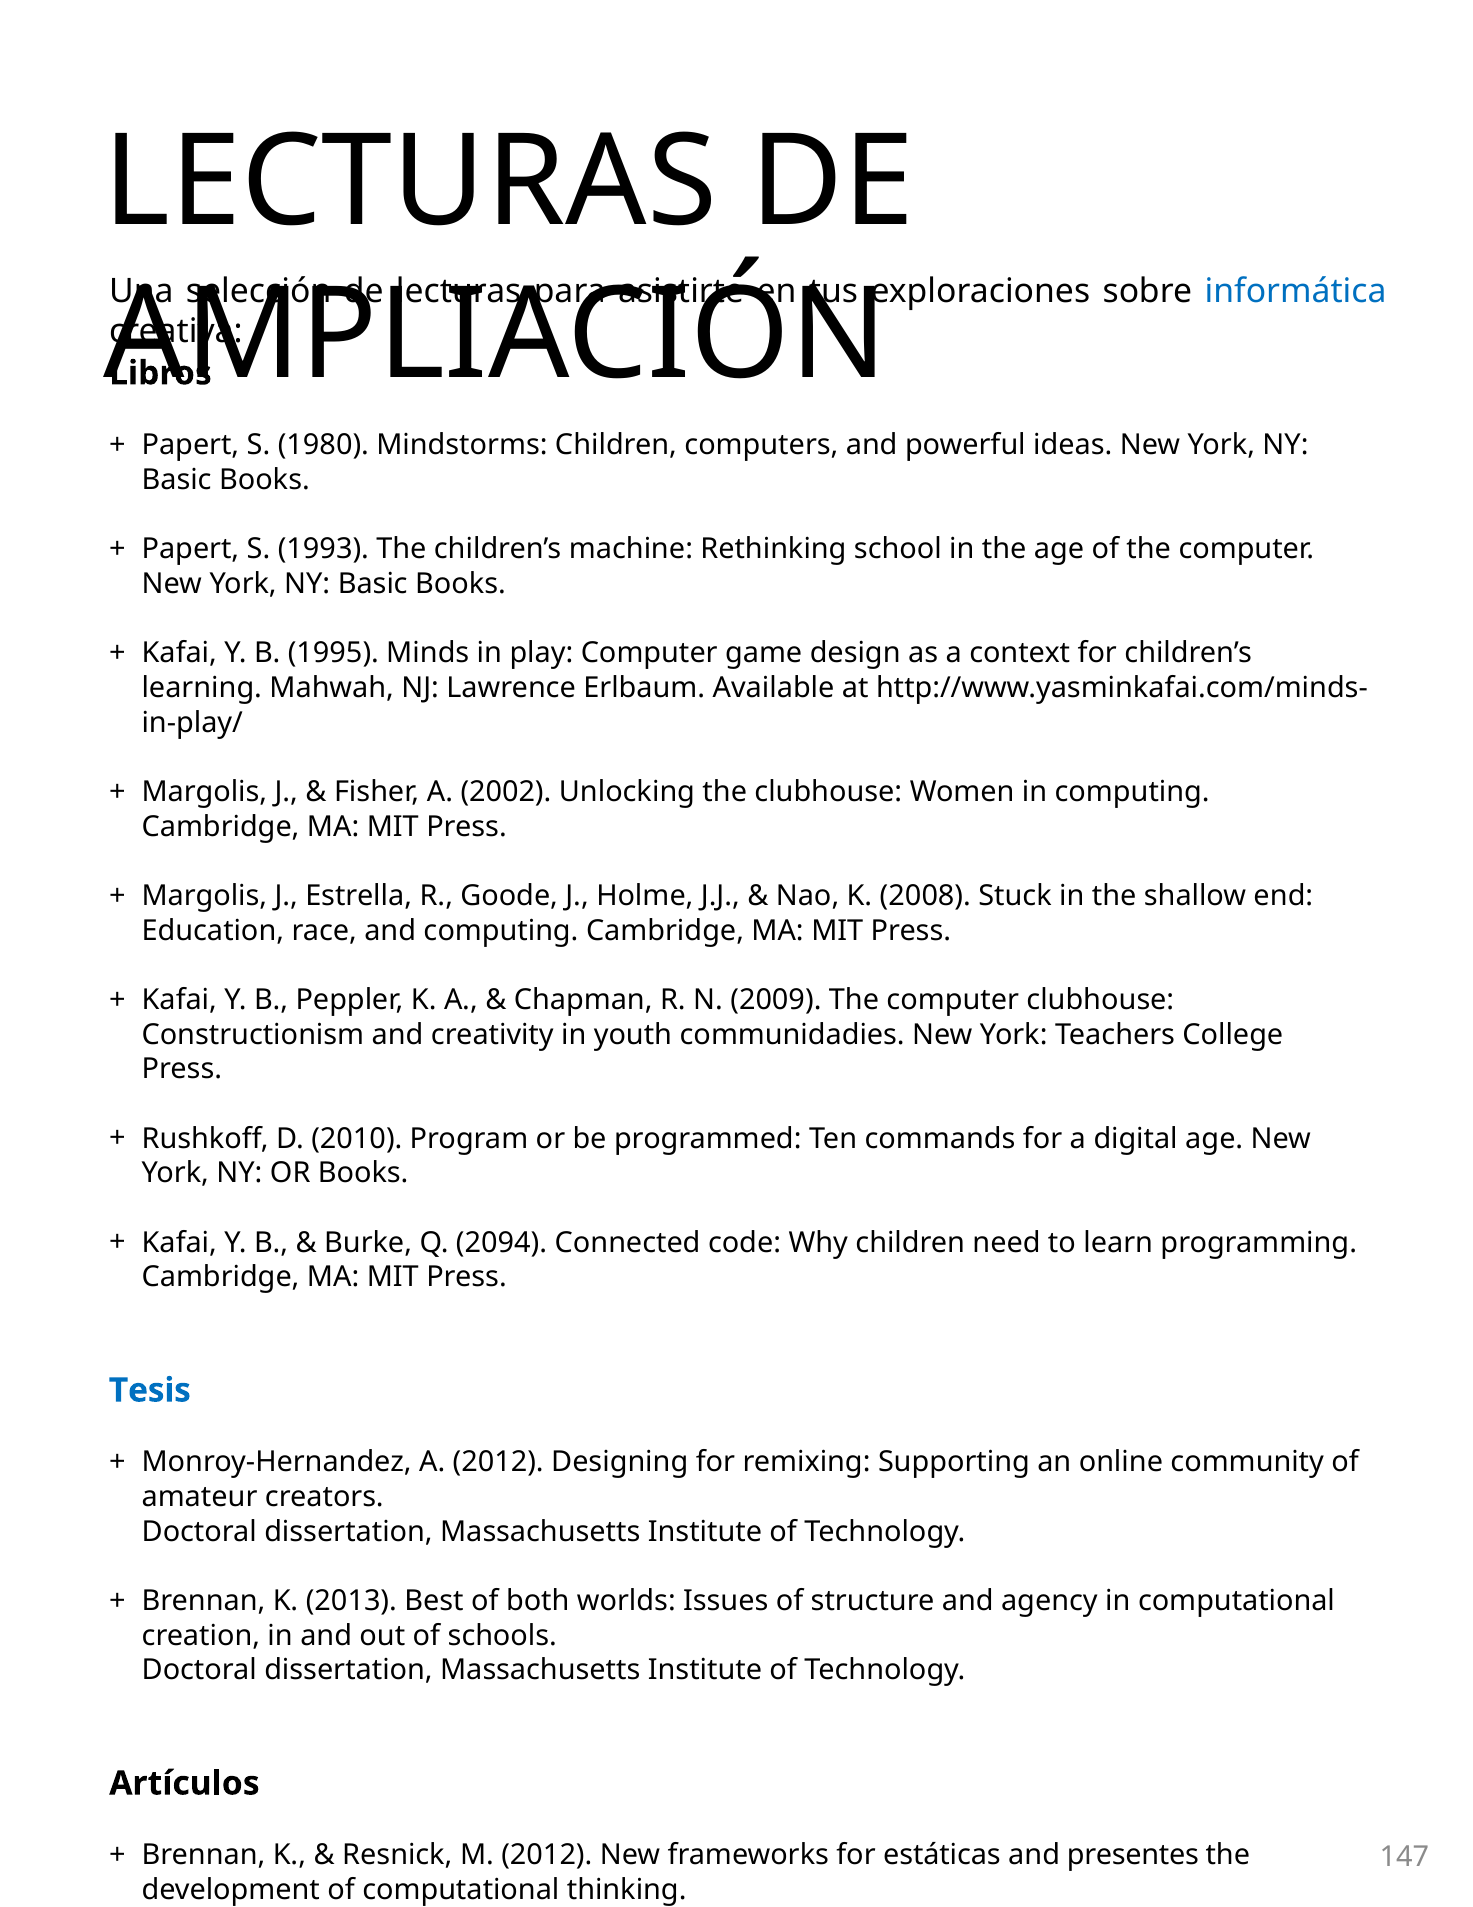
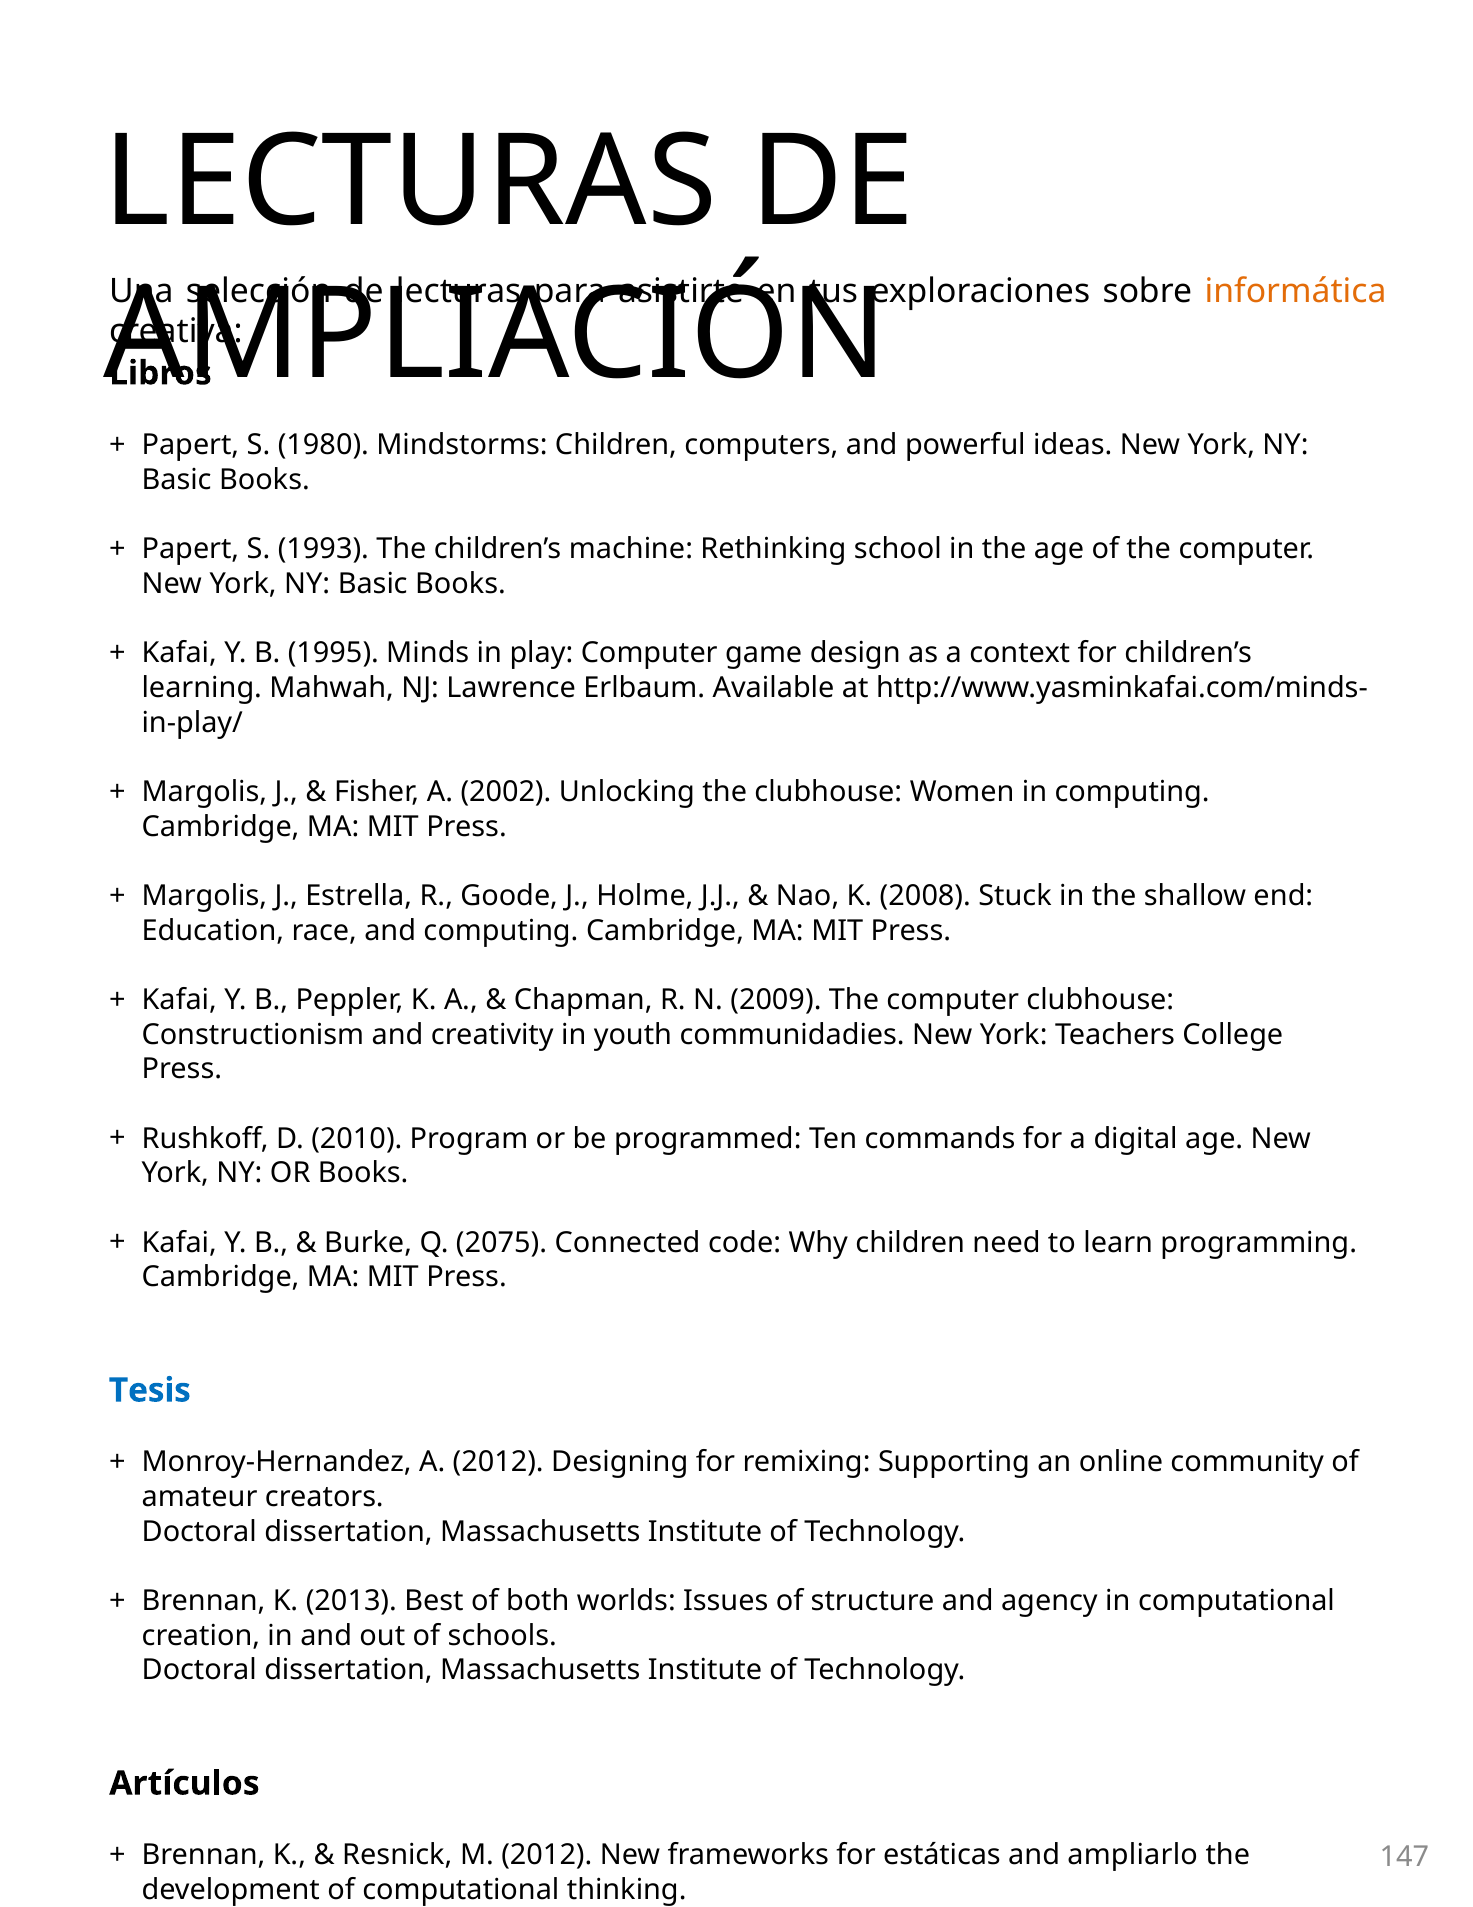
informática colour: blue -> orange
2094: 2094 -> 2075
presentes: presentes -> ampliarlo
